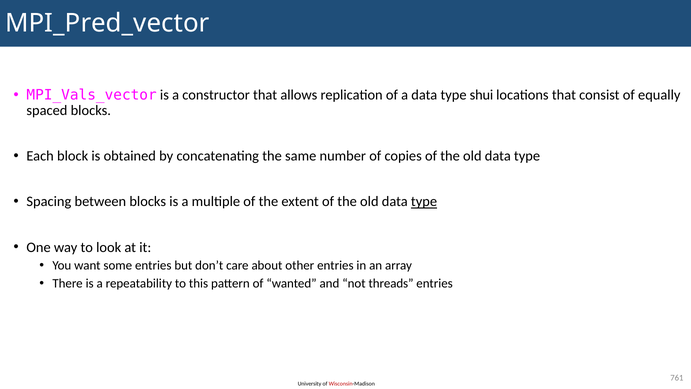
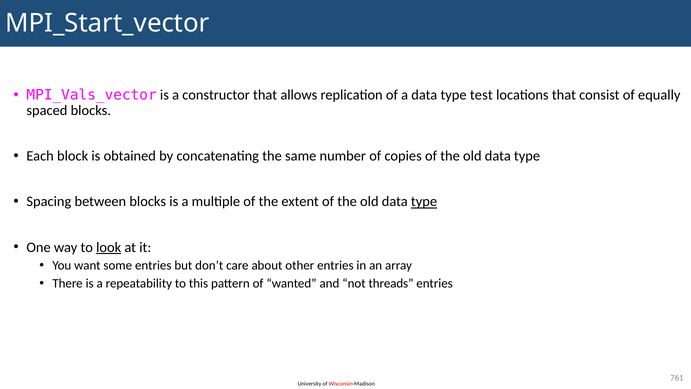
MPI_Pred_vector: MPI_Pred_vector -> MPI_Start_vector
shui: shui -> test
look underline: none -> present
